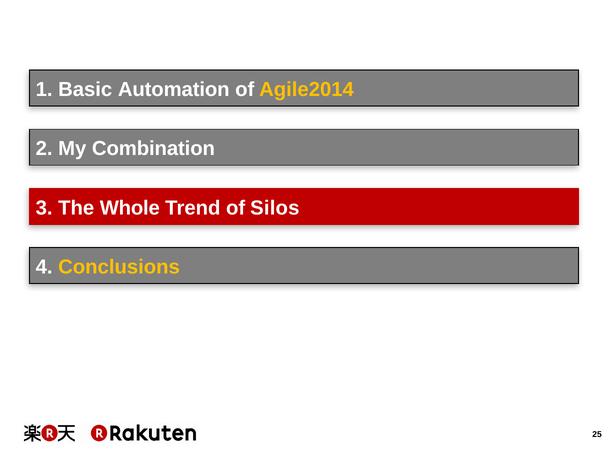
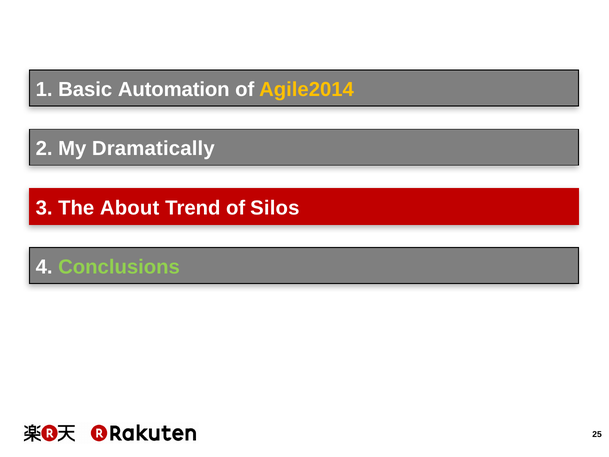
Combination: Combination -> Dramatically
Whole: Whole -> About
Conclusions colour: yellow -> light green
